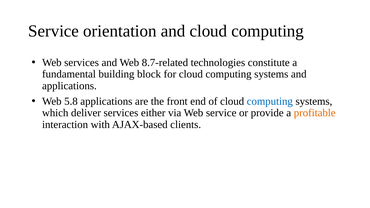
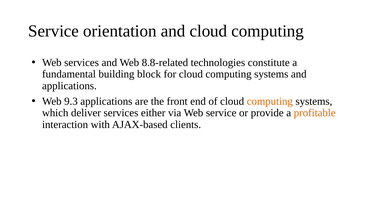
8.7-related: 8.7-related -> 8.8-related
5.8: 5.8 -> 9.3
computing at (270, 101) colour: blue -> orange
